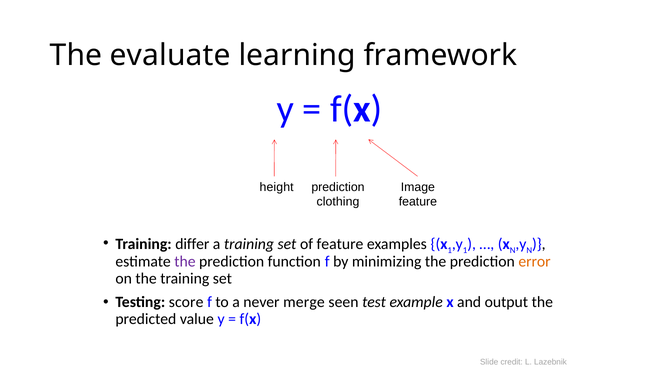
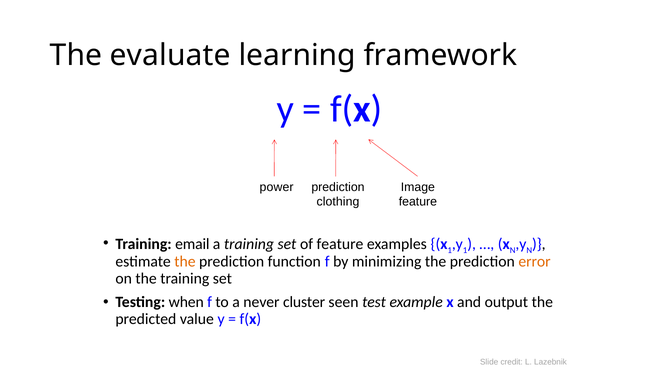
height: height -> power
differ: differ -> email
the at (185, 261) colour: purple -> orange
score: score -> when
merge: merge -> cluster
